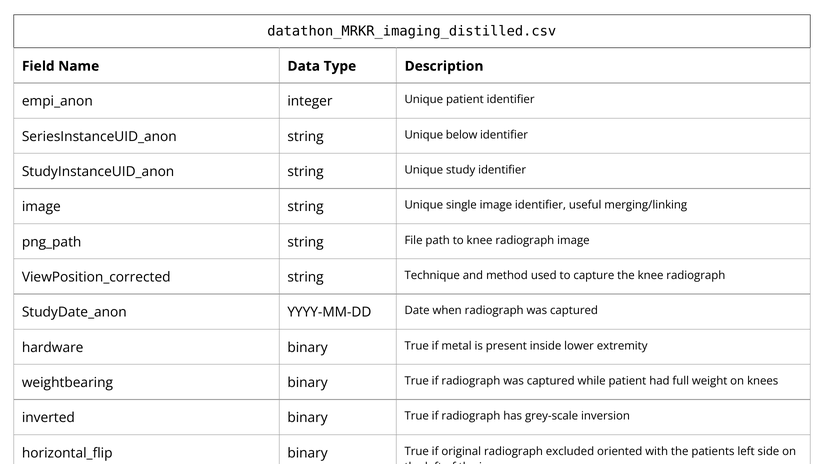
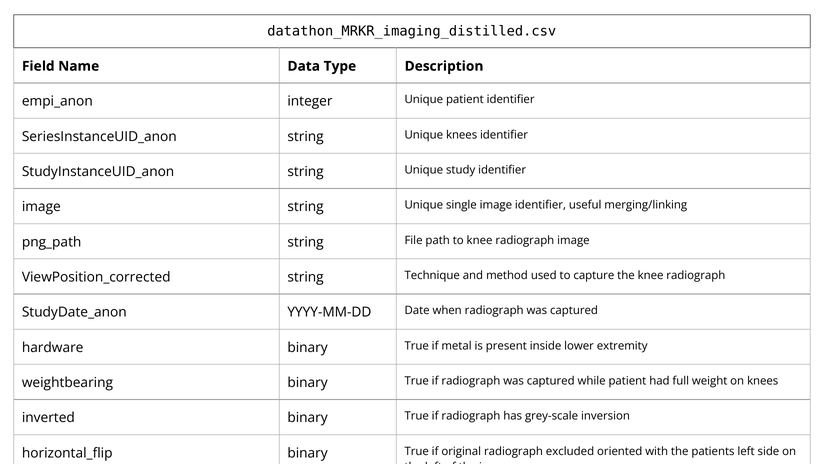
Unique below: below -> knees
